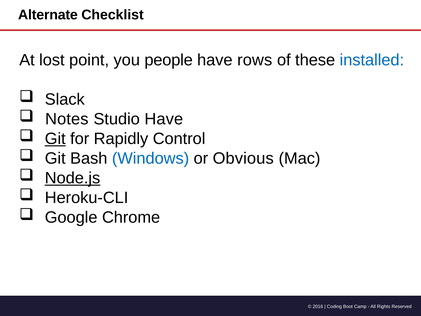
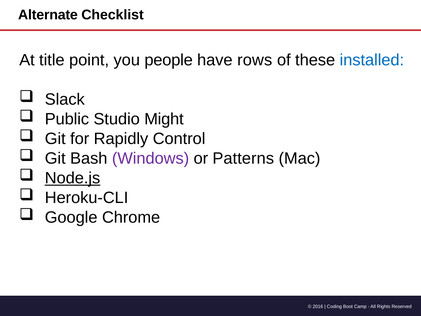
lost: lost -> title
Notes: Notes -> Public
Studio Have: Have -> Might
Git at (55, 139) underline: present -> none
Windows colour: blue -> purple
Obvious: Obvious -> Patterns
